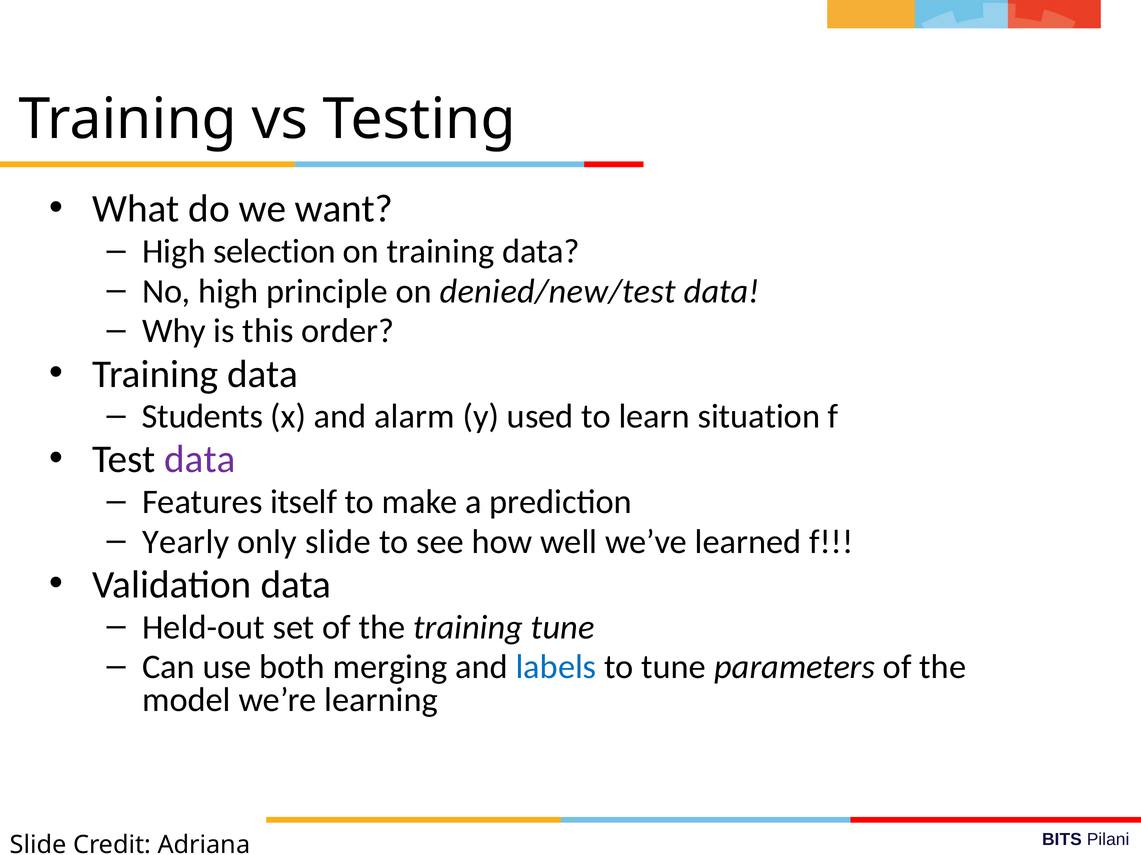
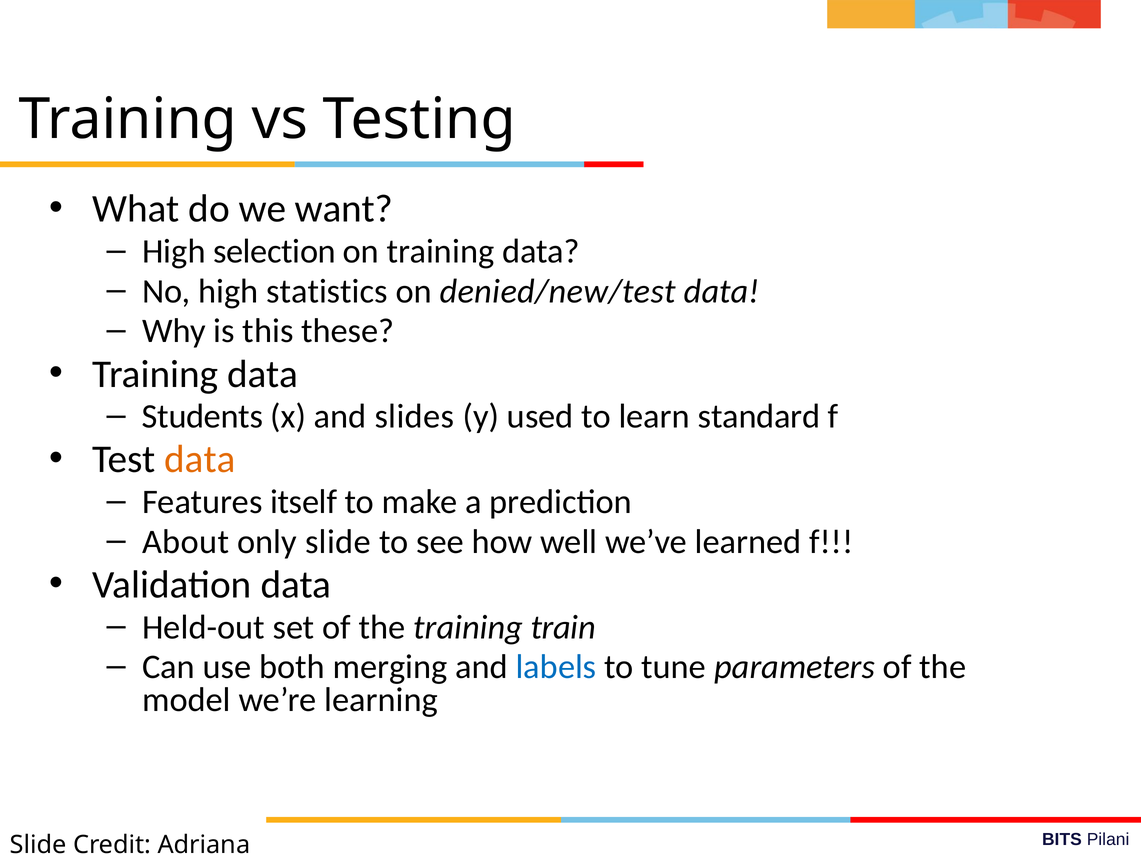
principle: principle -> statistics
order: order -> these
alarm: alarm -> slides
situation: situation -> standard
data at (200, 460) colour: purple -> orange
Yearly: Yearly -> About
training tune: tune -> train
